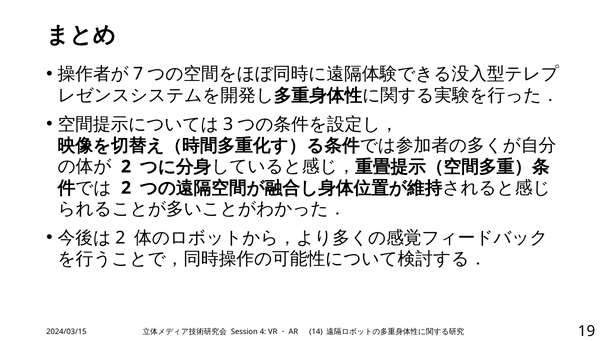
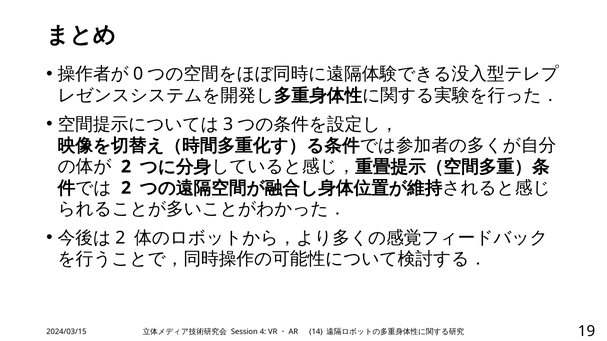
7: 7 -> 0
